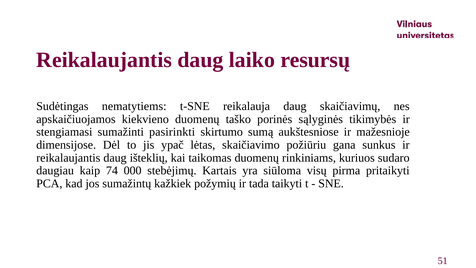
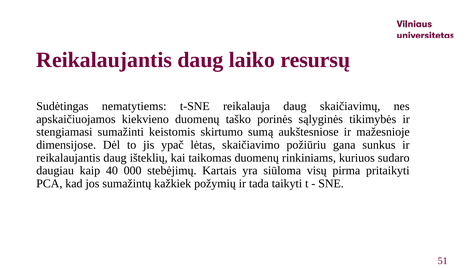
pasirinkti: pasirinkti -> keistomis
74: 74 -> 40
